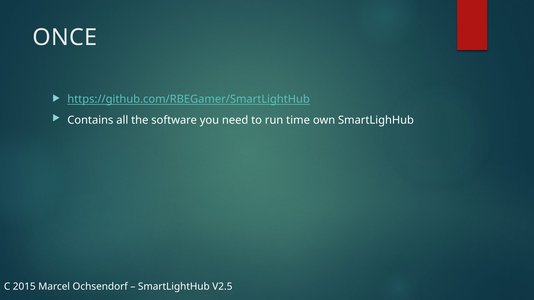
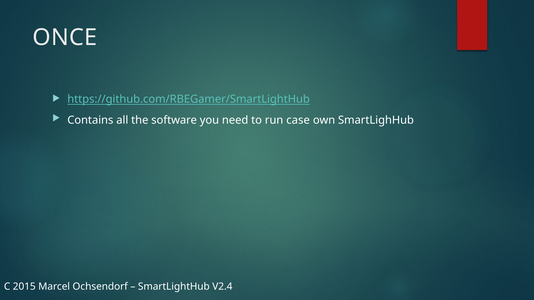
time: time -> case
V2.5: V2.5 -> V2.4
